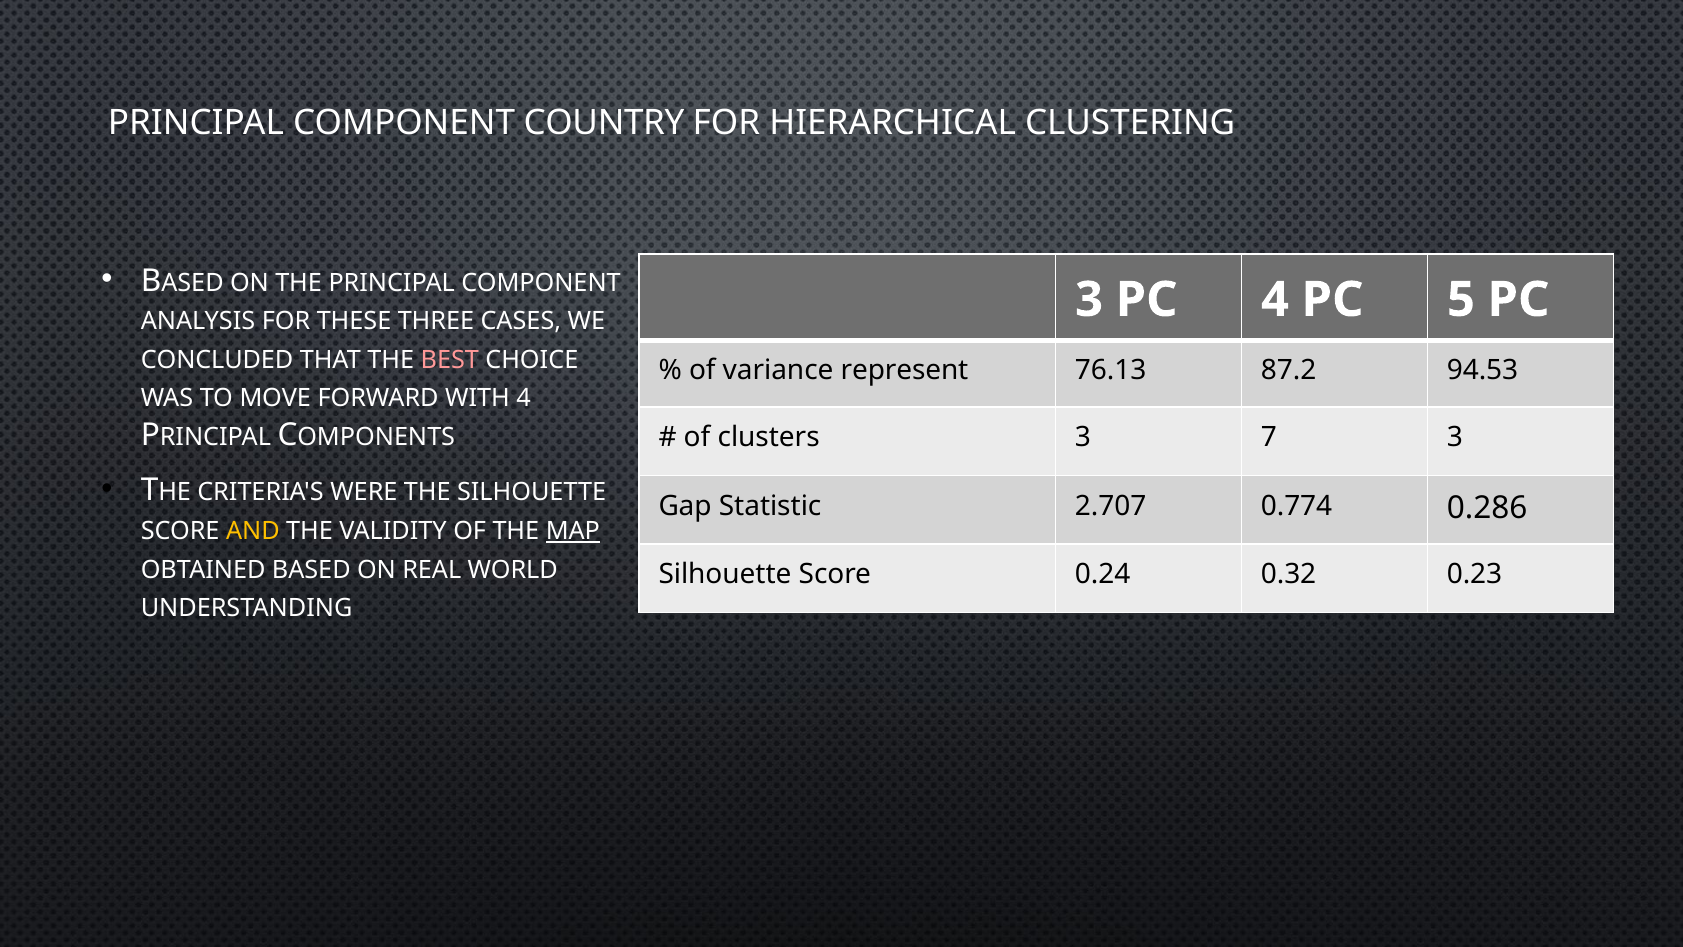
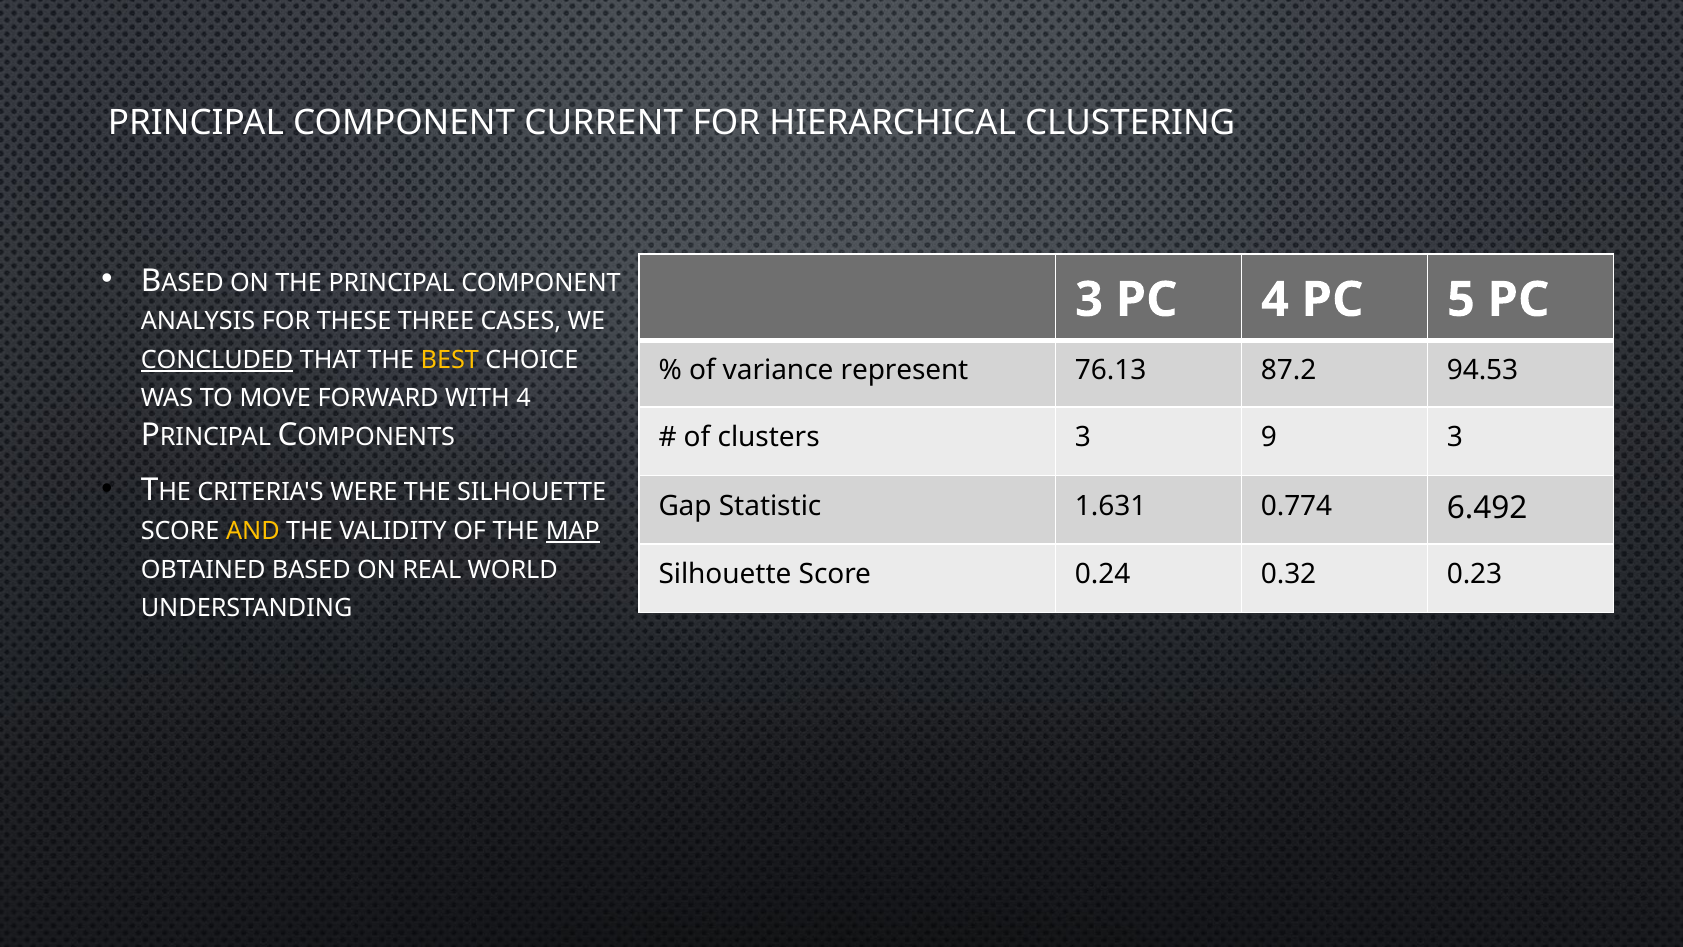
COUNTRY: COUNTRY -> CURRENT
CONCLUDED underline: none -> present
BEST colour: pink -> yellow
7: 7 -> 9
2.707: 2.707 -> 1.631
0.286: 0.286 -> 6.492
